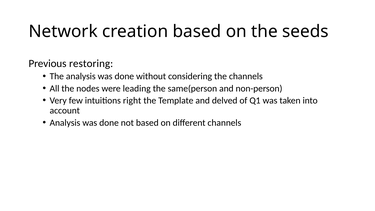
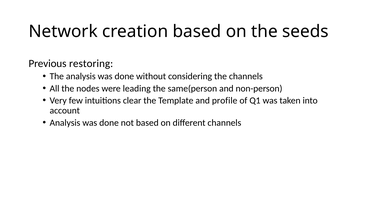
right: right -> clear
delved: delved -> profile
